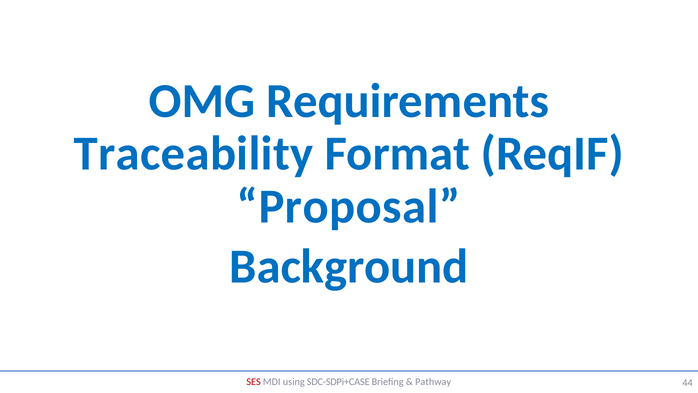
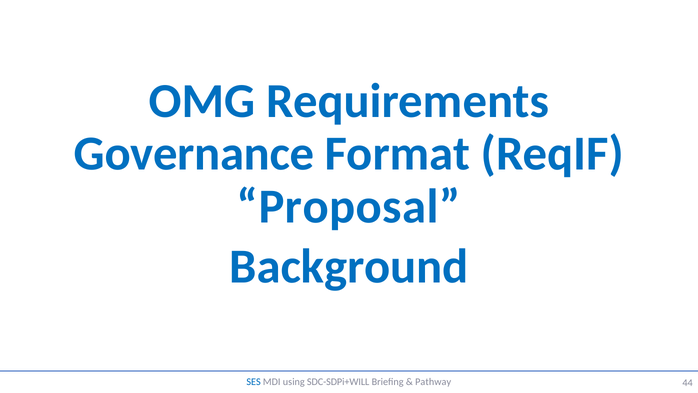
Traceability: Traceability -> Governance
SES colour: red -> blue
SDC-SDPi+CASE: SDC-SDPi+CASE -> SDC-SDPi+WILL
